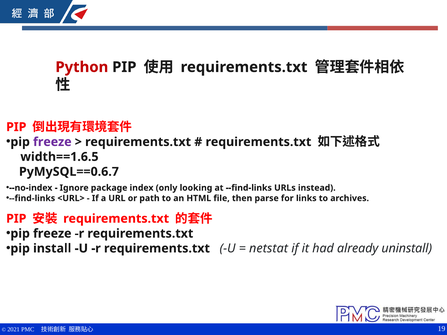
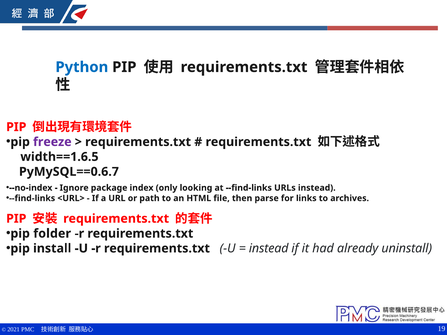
Python colour: red -> blue
freeze at (52, 234): freeze -> folder
netstat at (269, 249): netstat -> instead
